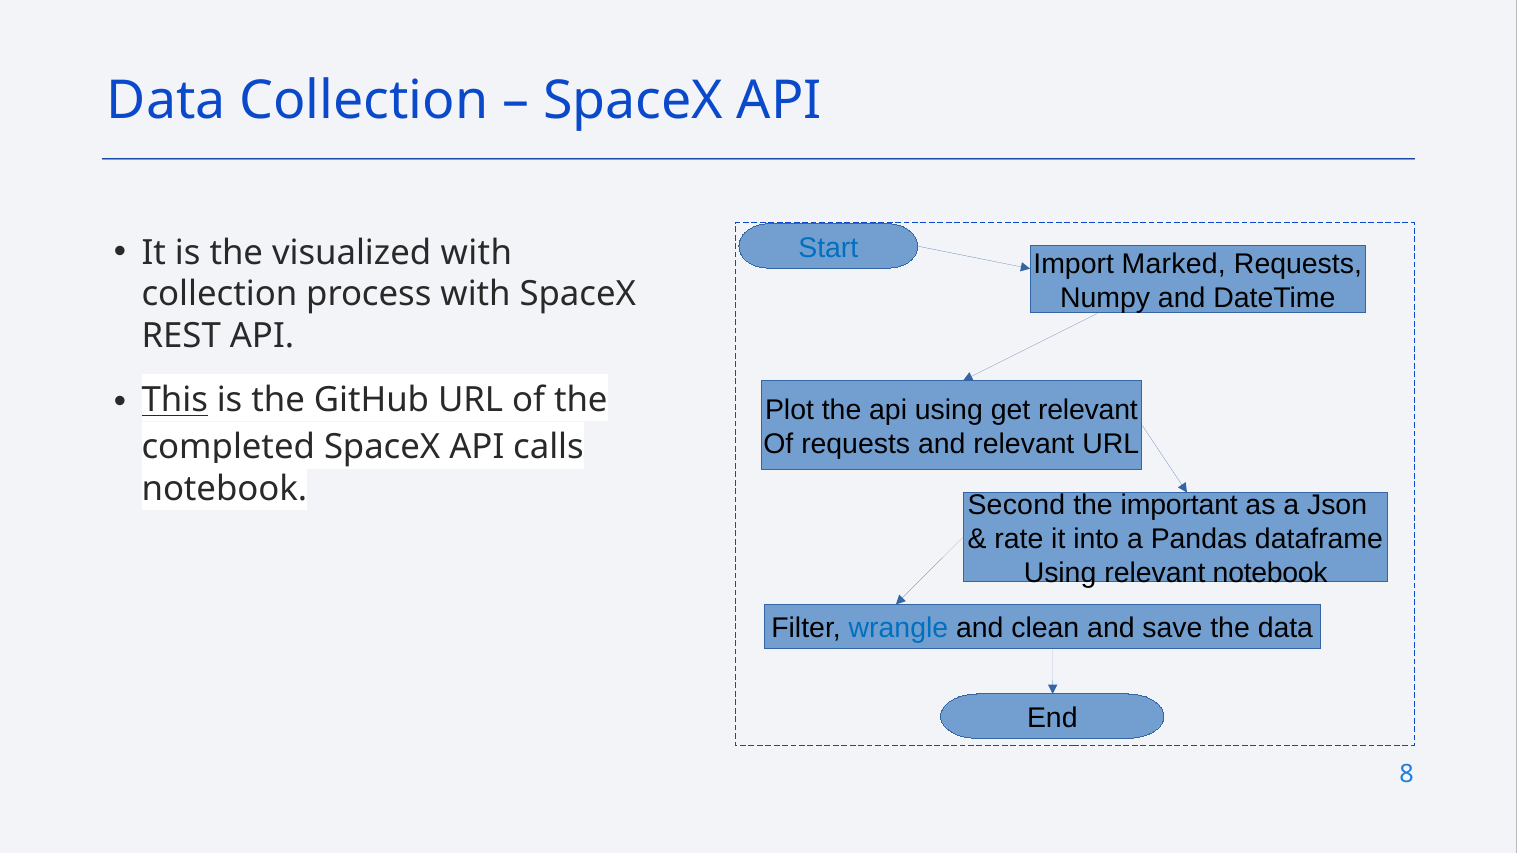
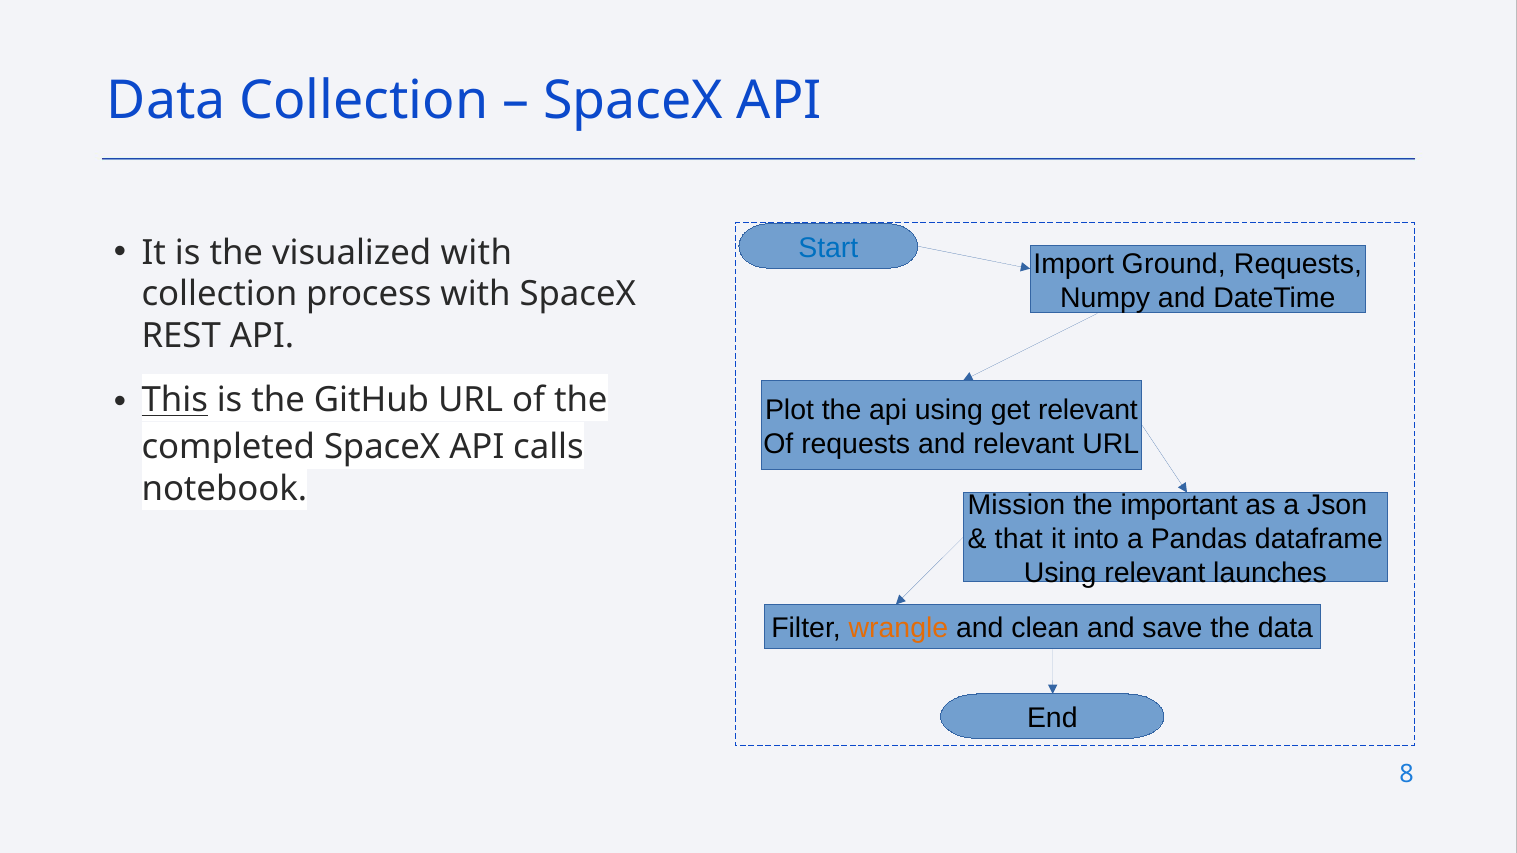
Marked: Marked -> Ground
Second: Second -> Mission
rate: rate -> that
relevant notebook: notebook -> launches
wrangle colour: blue -> orange
